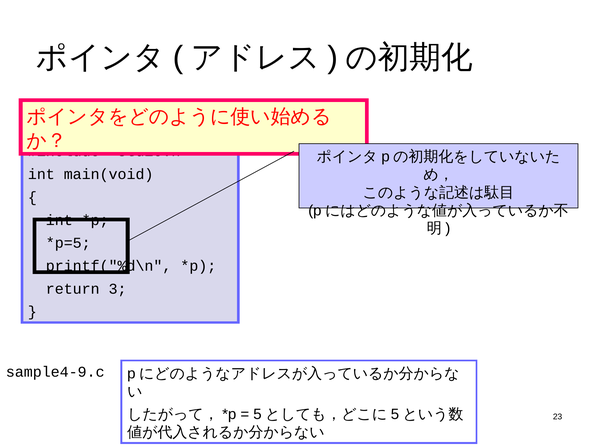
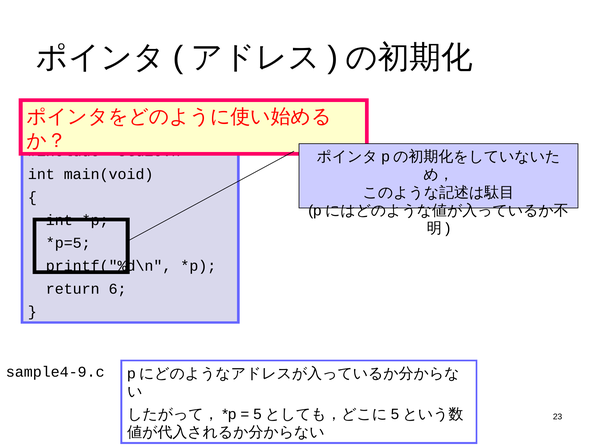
3: 3 -> 6
